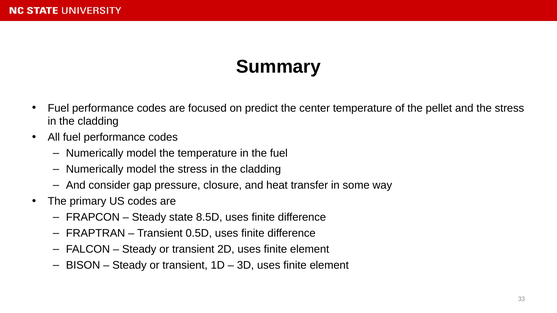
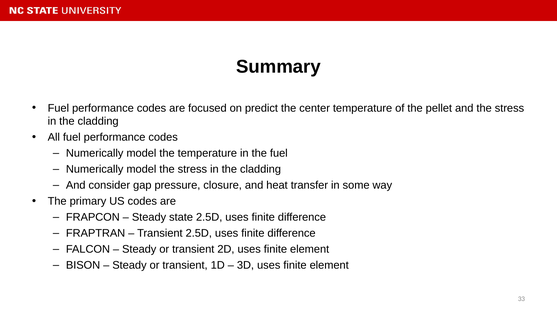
state 8.5D: 8.5D -> 2.5D
Transient 0.5D: 0.5D -> 2.5D
